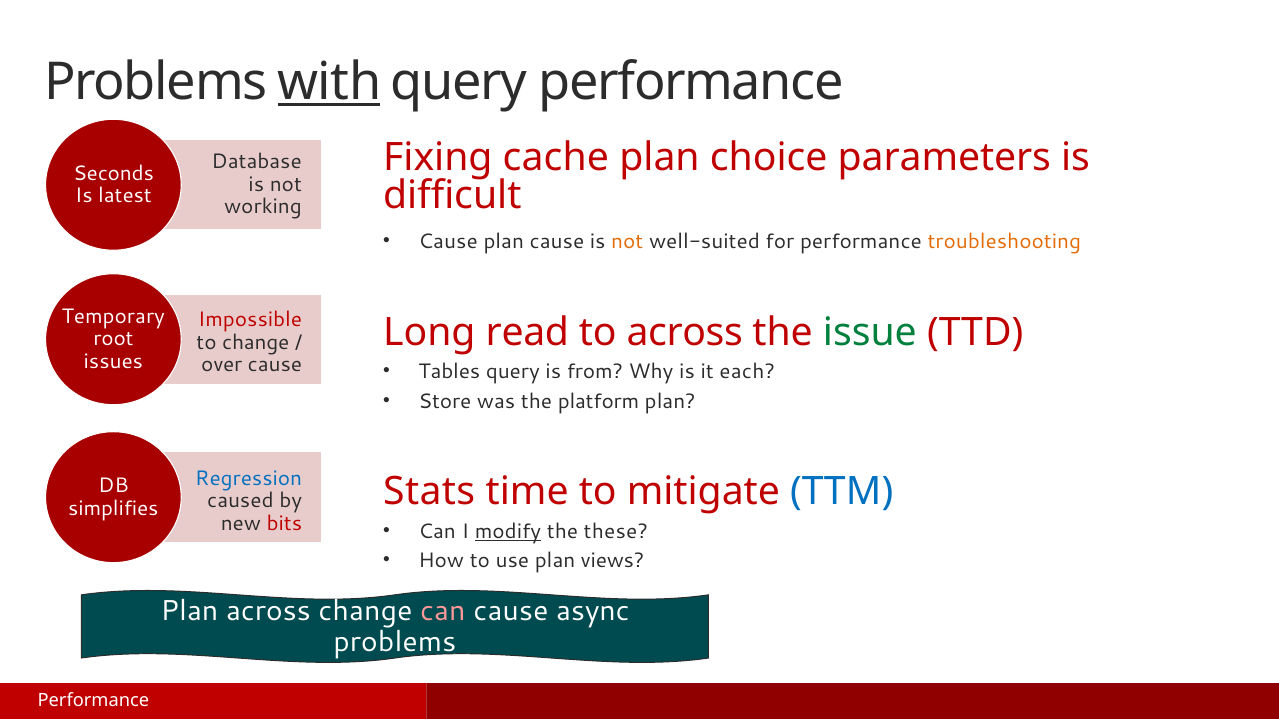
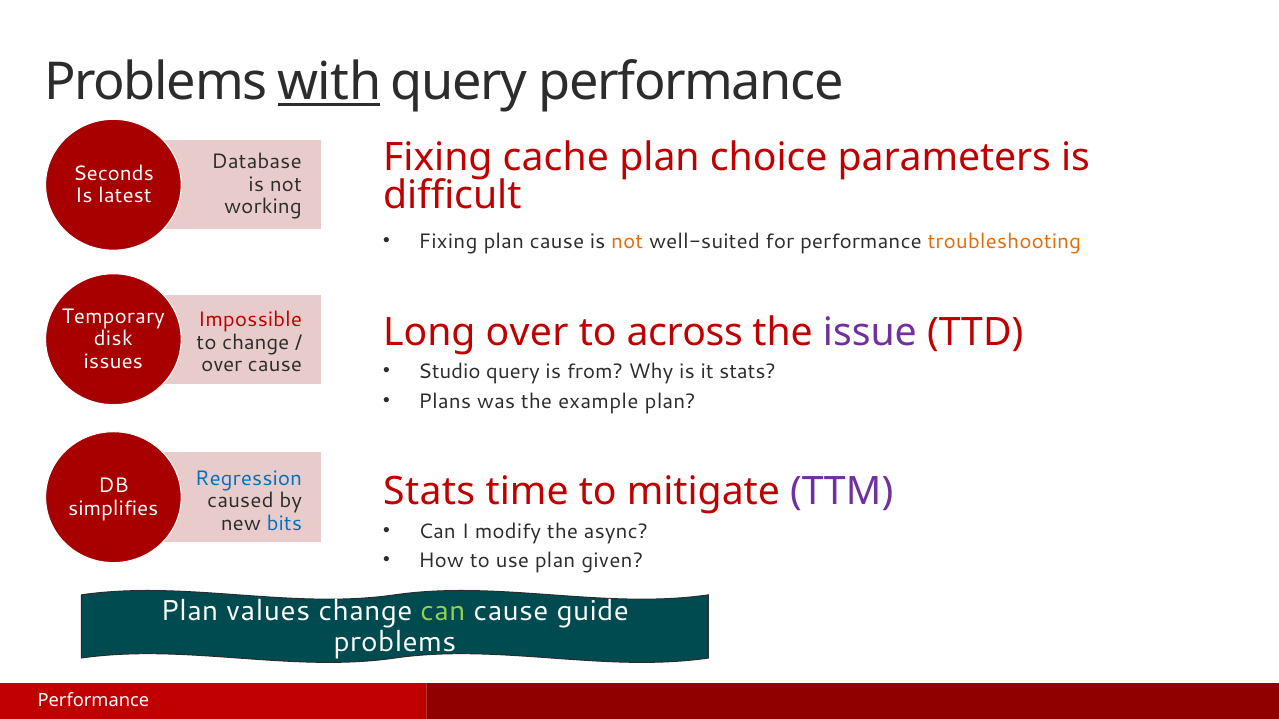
Cause at (448, 241): Cause -> Fixing
Long read: read -> over
issue colour: green -> purple
root: root -> disk
Tables: Tables -> Studio
it each: each -> stats
Store: Store -> Plans
platform: platform -> example
TTM colour: blue -> purple
bits colour: red -> blue
modify underline: present -> none
these: these -> async
views: views -> given
Plan across: across -> values
can at (443, 611) colour: pink -> light green
async: async -> guide
